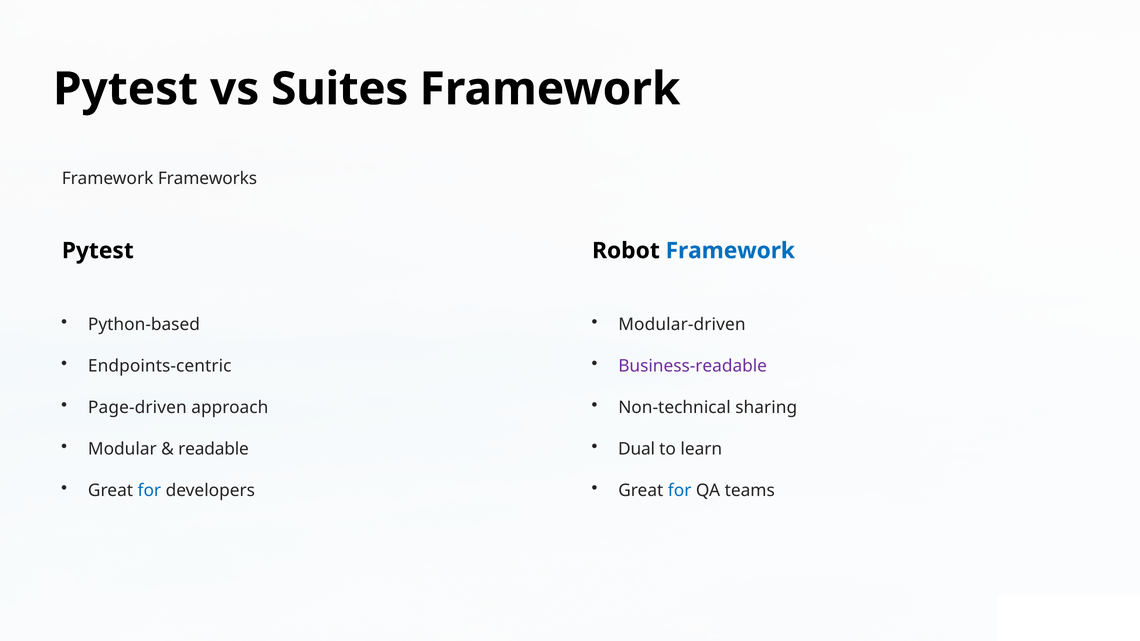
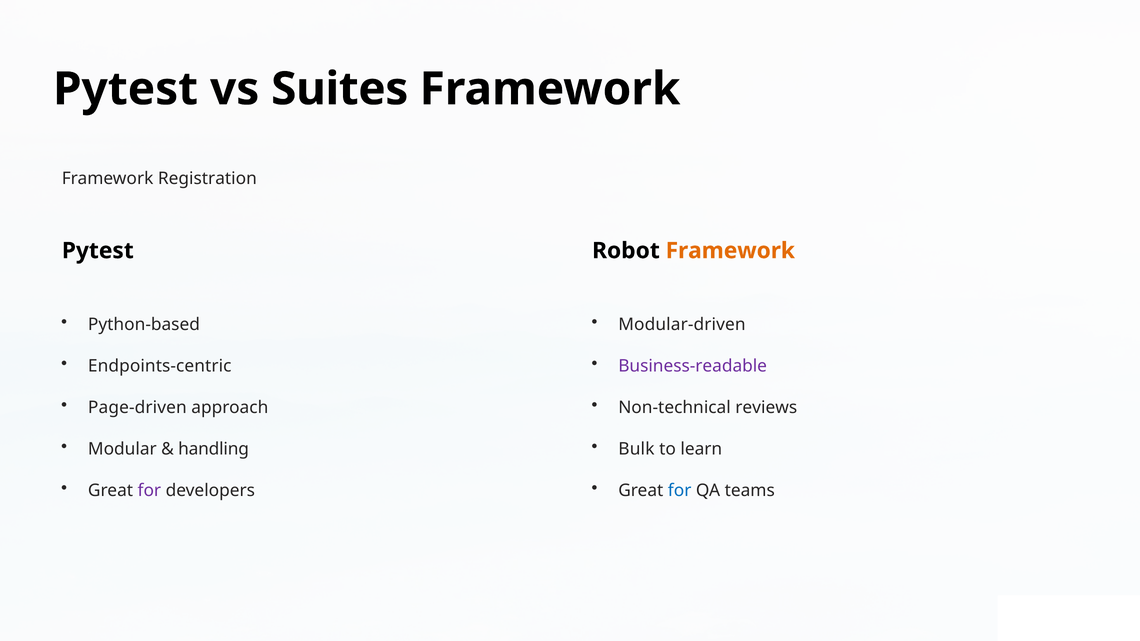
Frameworks: Frameworks -> Registration
Framework at (730, 251) colour: blue -> orange
sharing: sharing -> reviews
readable: readable -> handling
Dual: Dual -> Bulk
for at (149, 491) colour: blue -> purple
